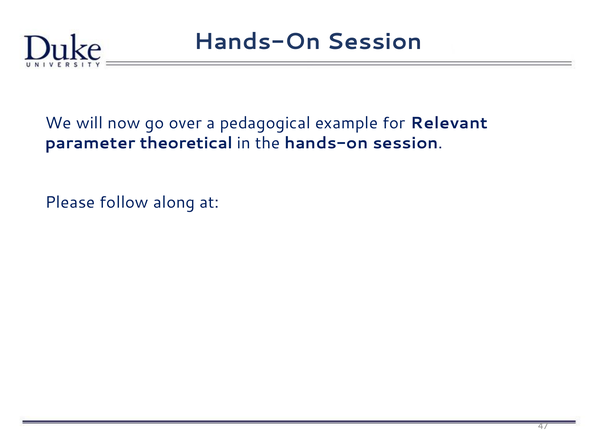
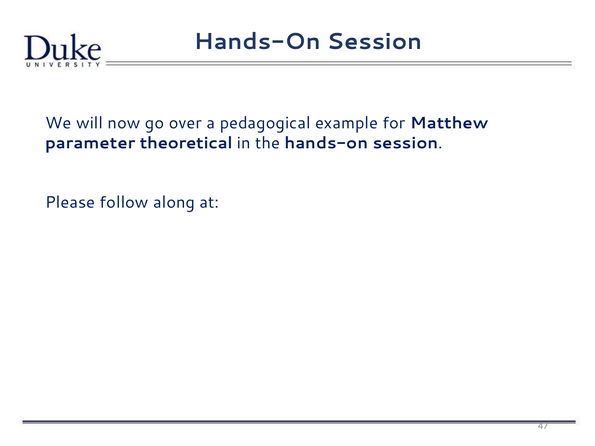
Relevant: Relevant -> Matthew
